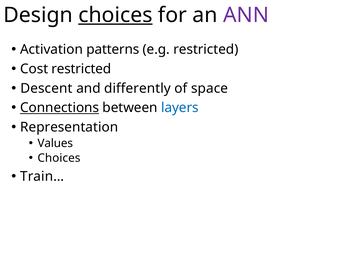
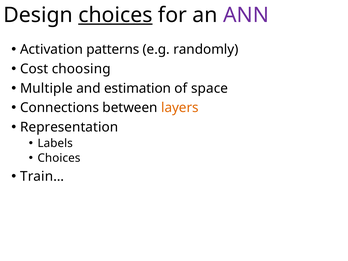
e.g restricted: restricted -> randomly
Cost restricted: restricted -> choosing
Descent: Descent -> Multiple
differently: differently -> estimation
Connections underline: present -> none
layers colour: blue -> orange
Values: Values -> Labels
